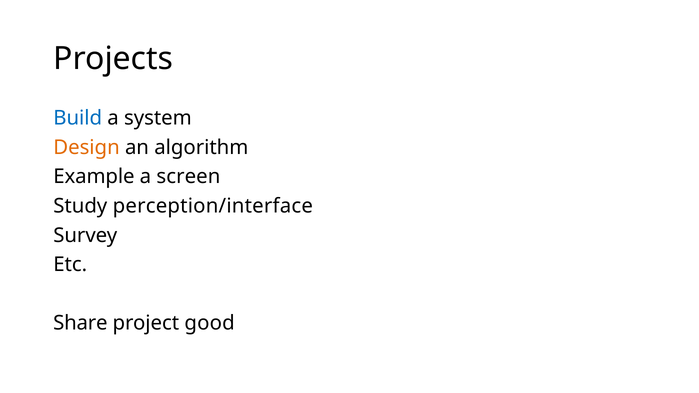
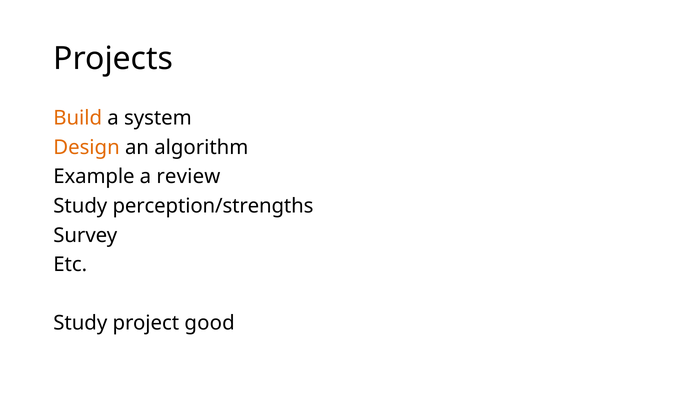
Build colour: blue -> orange
screen: screen -> review
perception/interface: perception/interface -> perception/strengths
Share at (80, 323): Share -> Study
